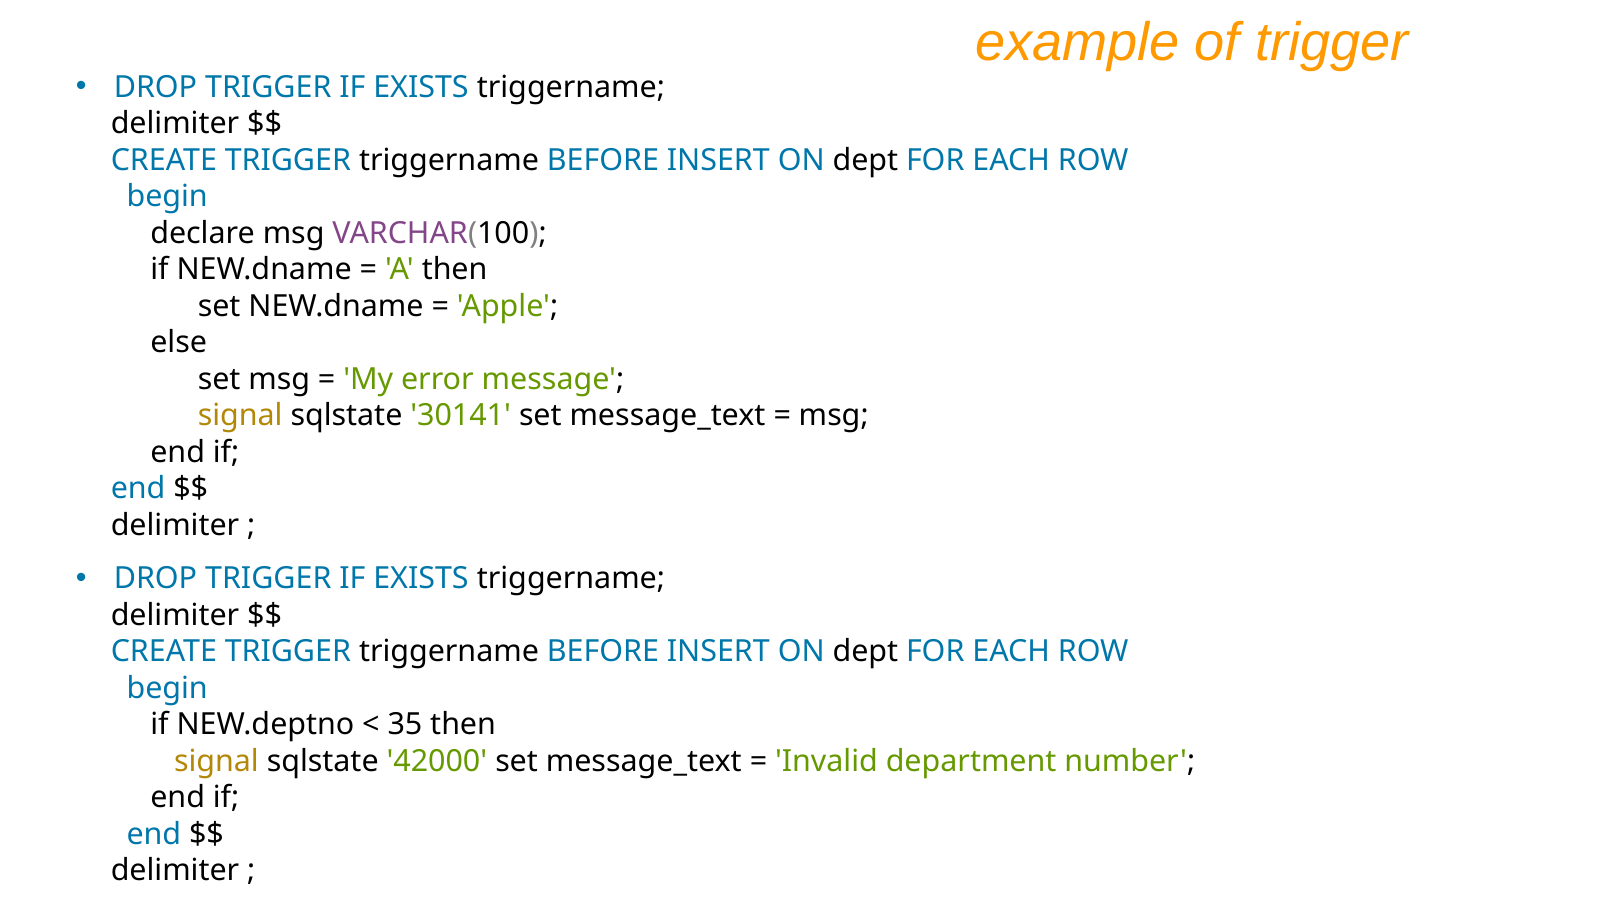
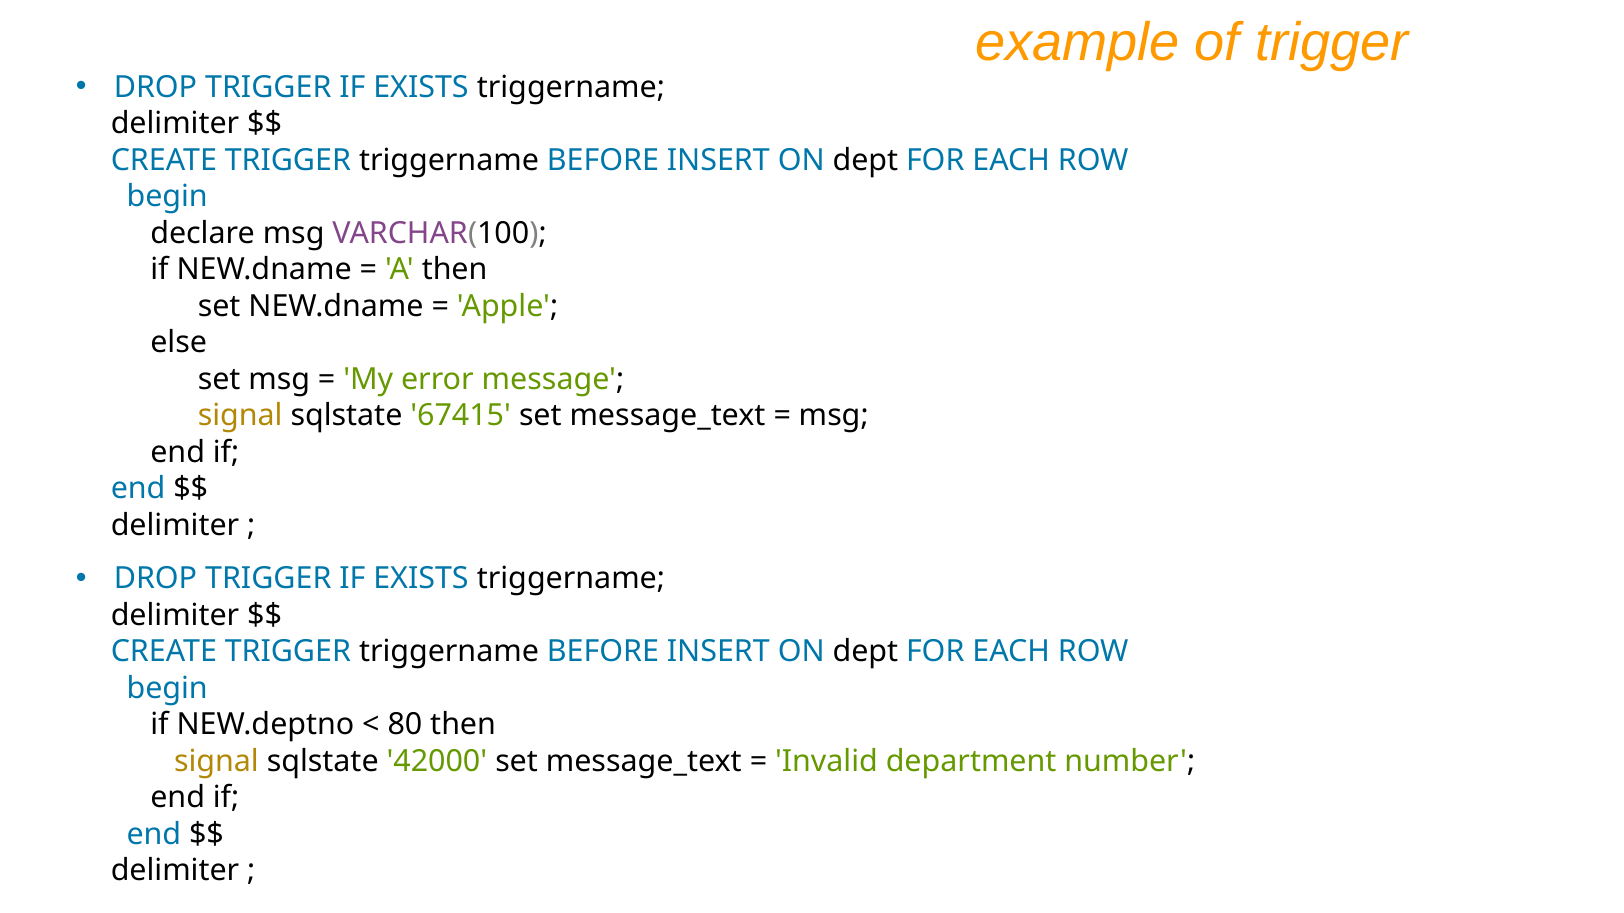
30141: 30141 -> 67415
35: 35 -> 80
